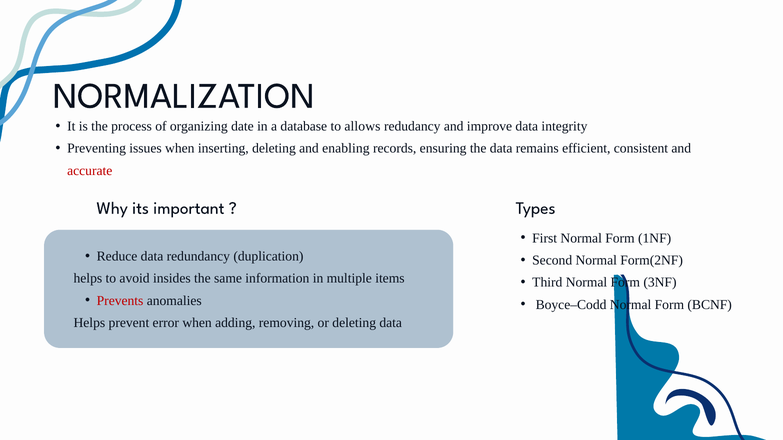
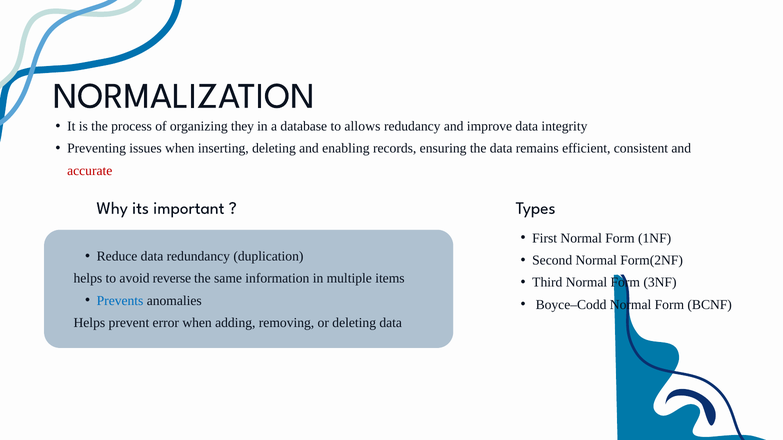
date: date -> they
insides: insides -> reverse
Prevents colour: red -> blue
